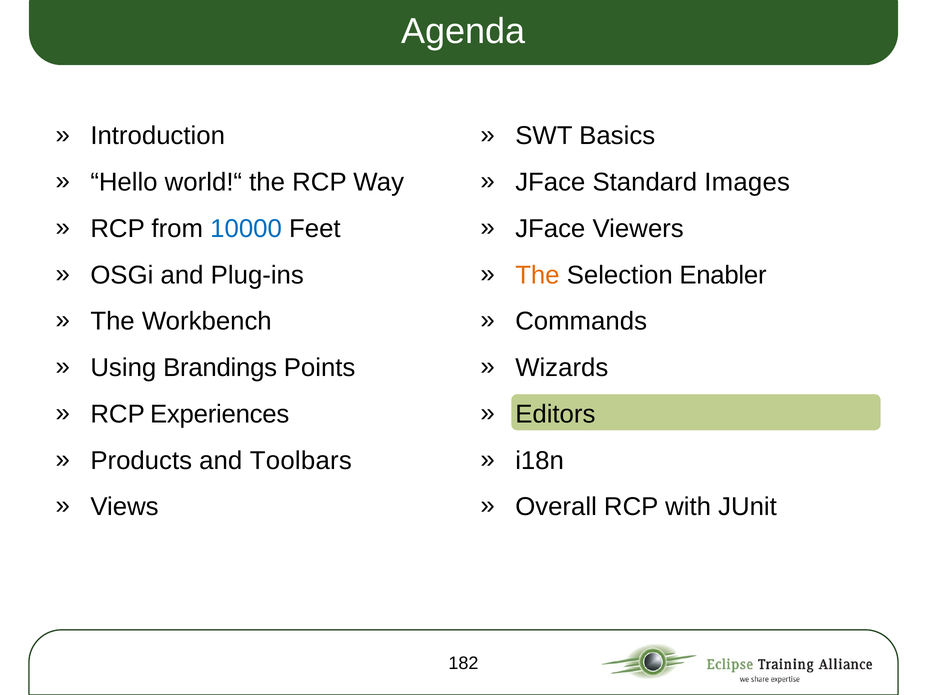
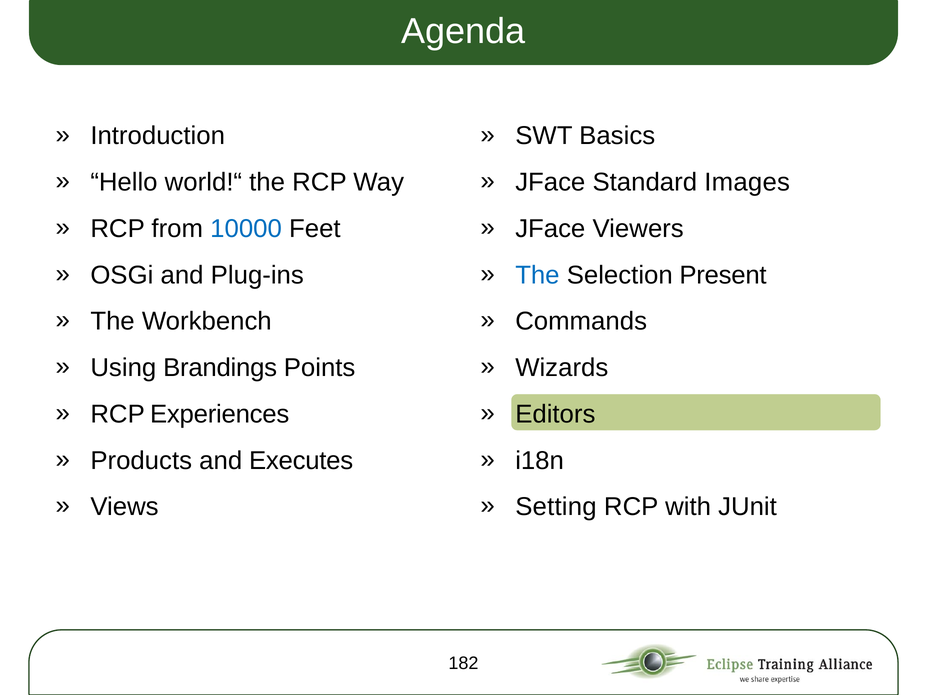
The at (537, 275) colour: orange -> blue
Enabler: Enabler -> Present
Toolbars: Toolbars -> Executes
Overall: Overall -> Setting
